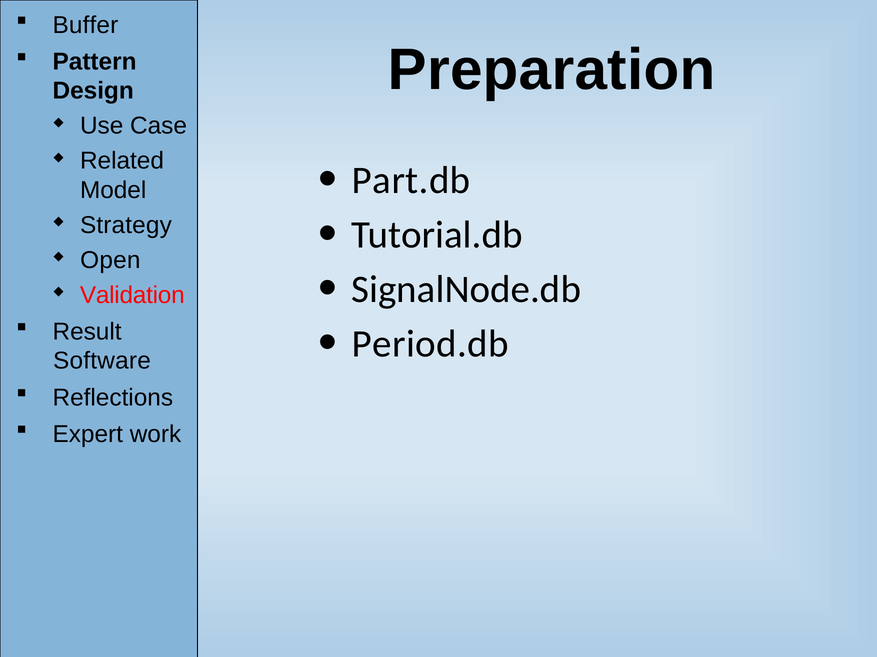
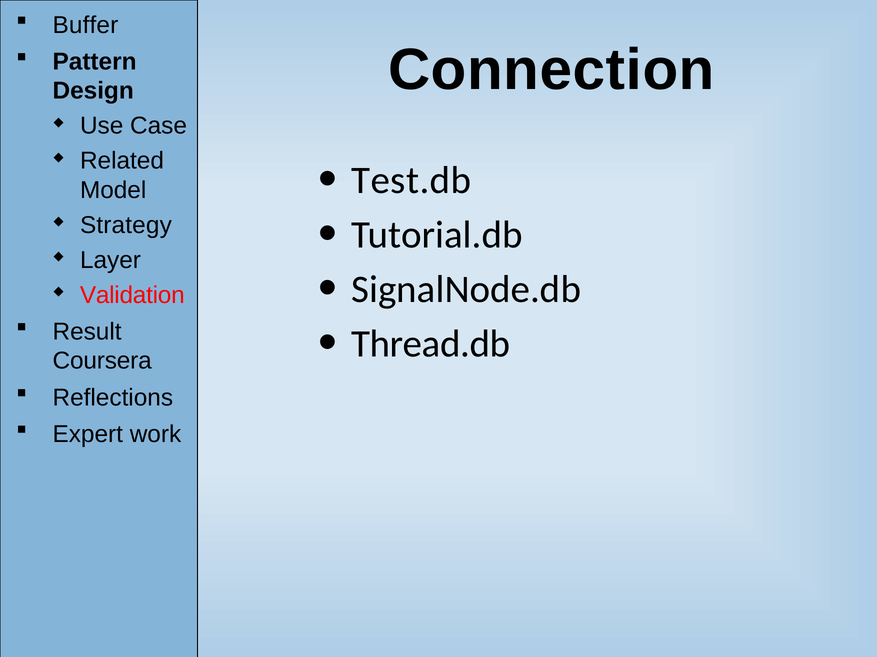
Preparation: Preparation -> Connection
Part.db: Part.db -> Test.db
Open: Open -> Layer
Period.db: Period.db -> Thread.db
Software: Software -> Coursera
